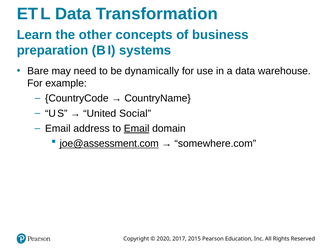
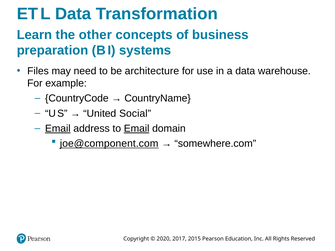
Bare: Bare -> Files
dynamically: dynamically -> architecture
Email at (58, 129) underline: none -> present
joe@assessment.com: joe@assessment.com -> joe@component.com
